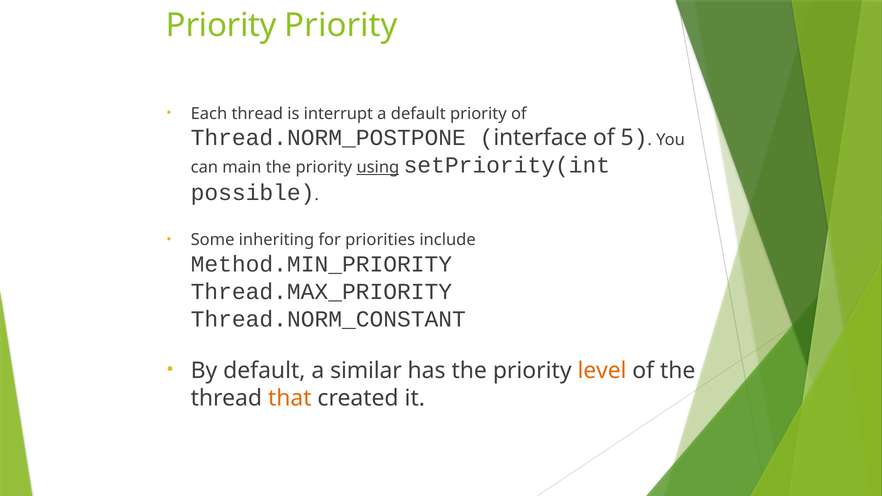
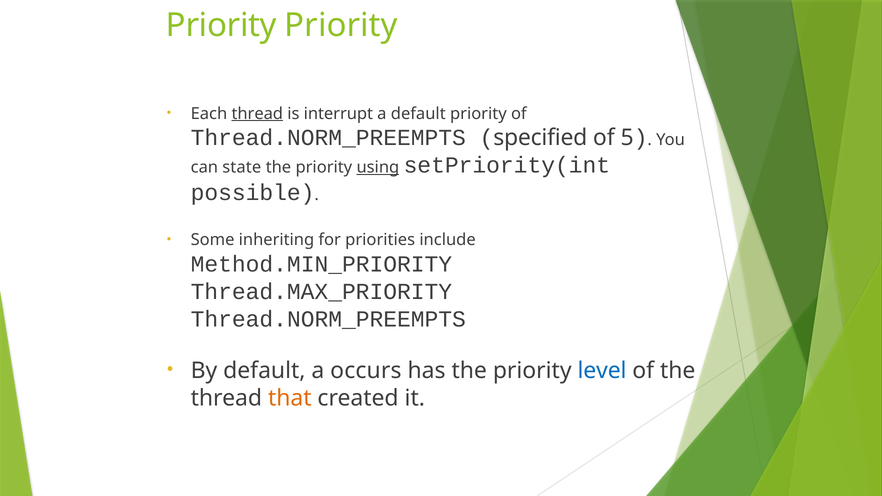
thread at (257, 114) underline: none -> present
Thread.NORM_POSTPONE at (328, 138): Thread.NORM_POSTPONE -> Thread.NORM_PREEMPTS
interface: interface -> specified
main: main -> state
Thread.NORM_CONSTANT at (328, 319): Thread.NORM_CONSTANT -> Thread.NORM_PREEMPTS
similar: similar -> occurs
level colour: orange -> blue
